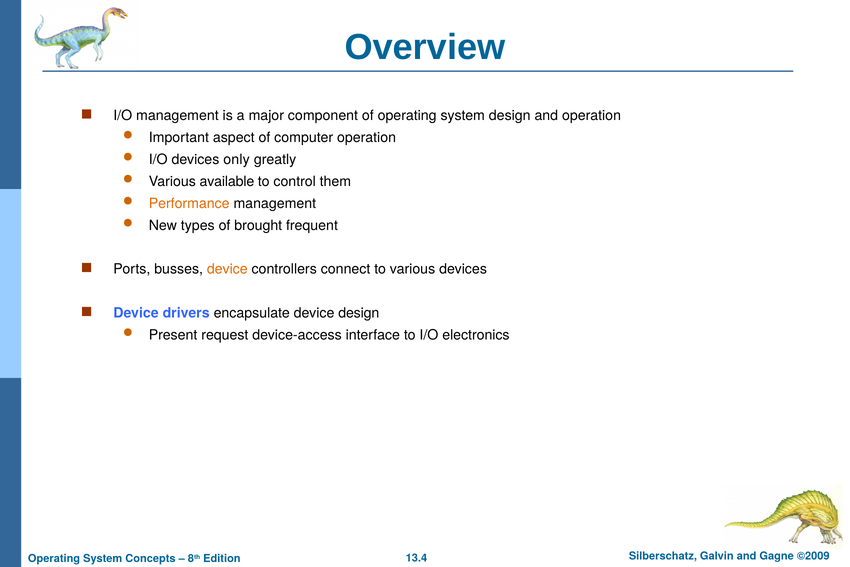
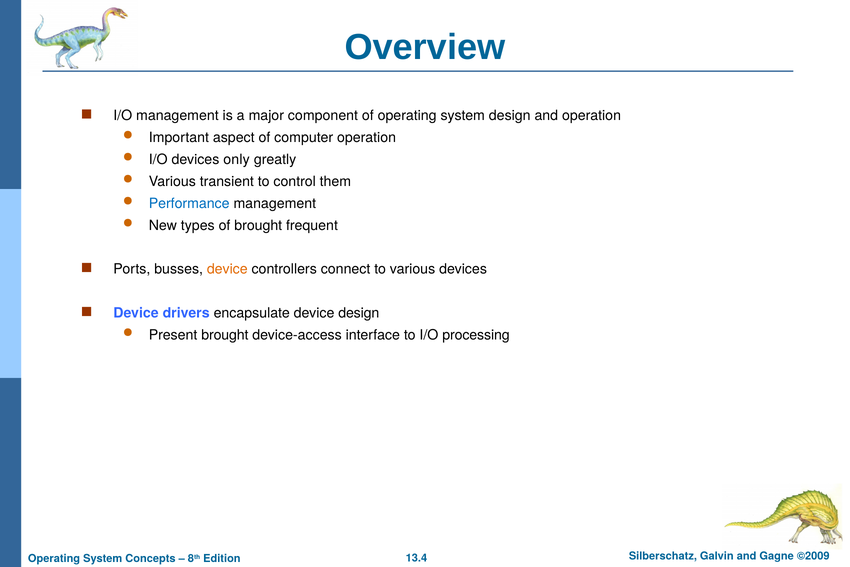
available: available -> transient
Performance colour: orange -> blue
Present request: request -> brought
electronics: electronics -> processing
